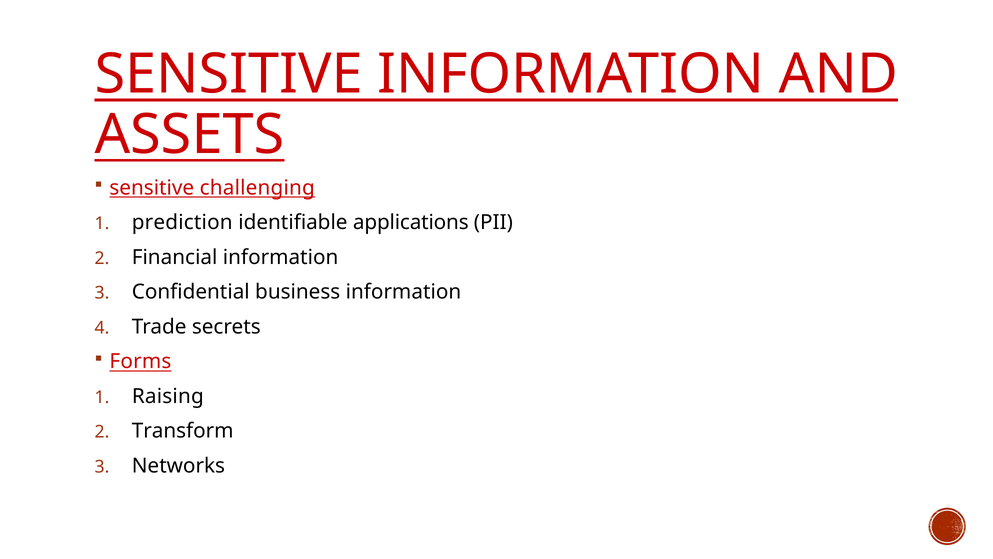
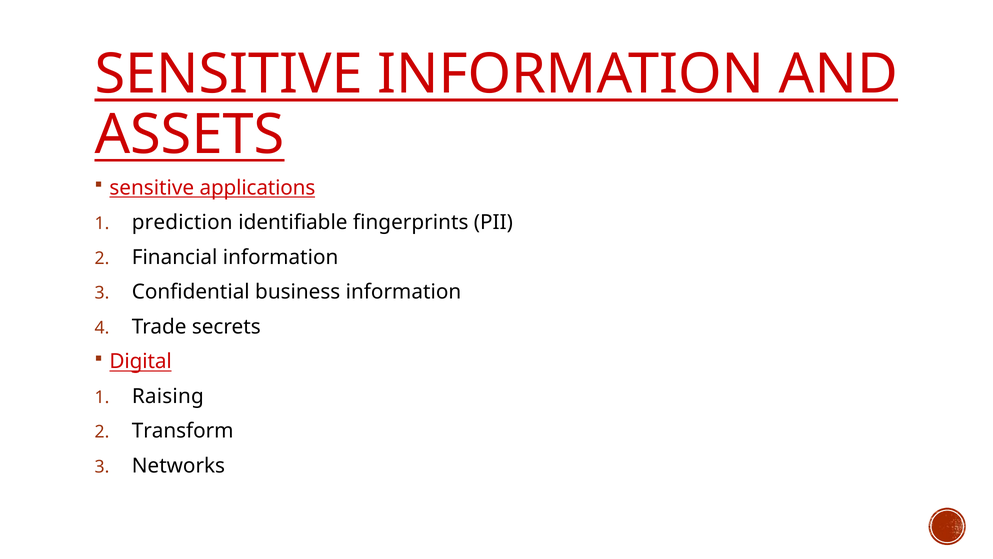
challenging: challenging -> applications
applications: applications -> fingerprints
Forms: Forms -> Digital
